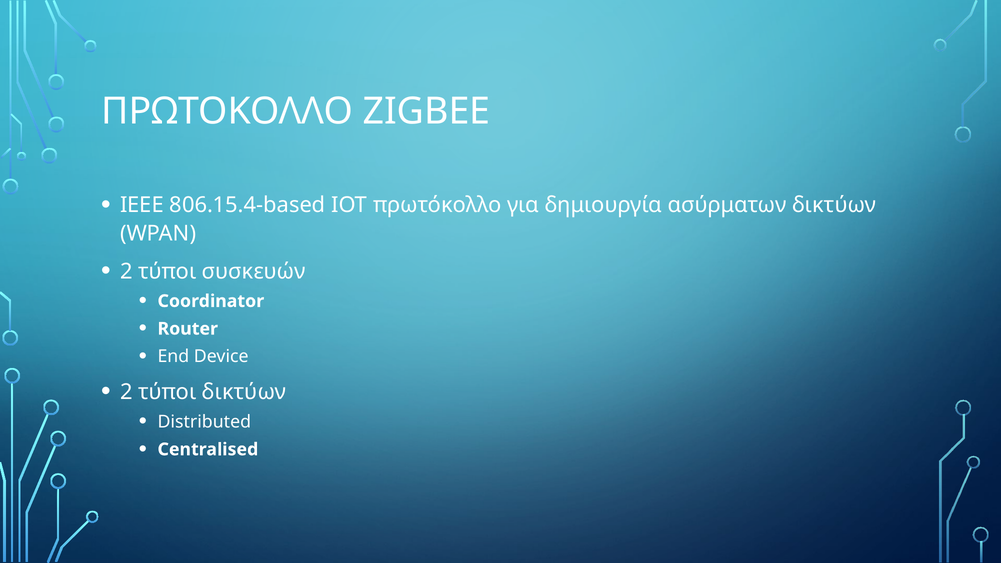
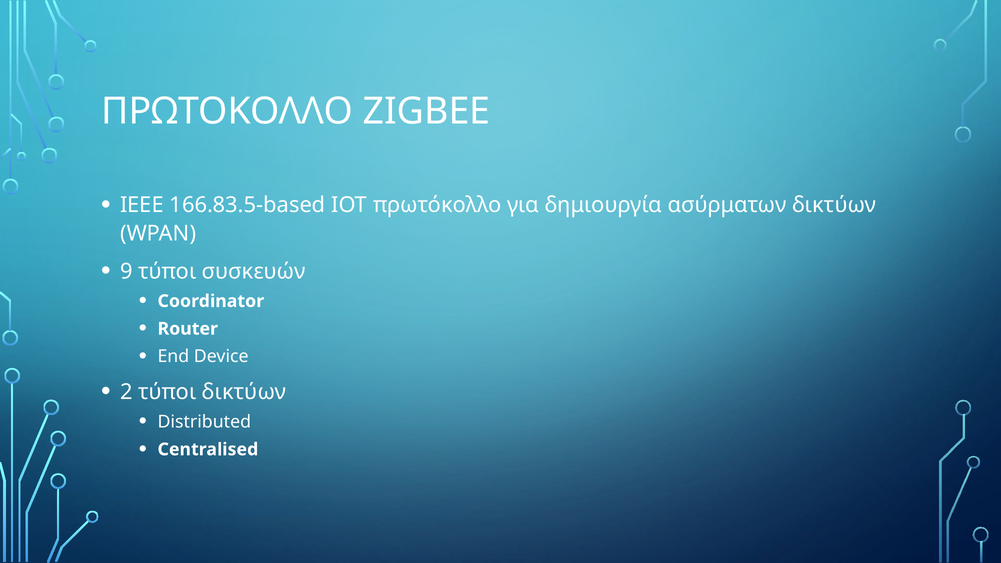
806.15.4-based: 806.15.4-based -> 166.83.5-based
2 at (126, 271): 2 -> 9
